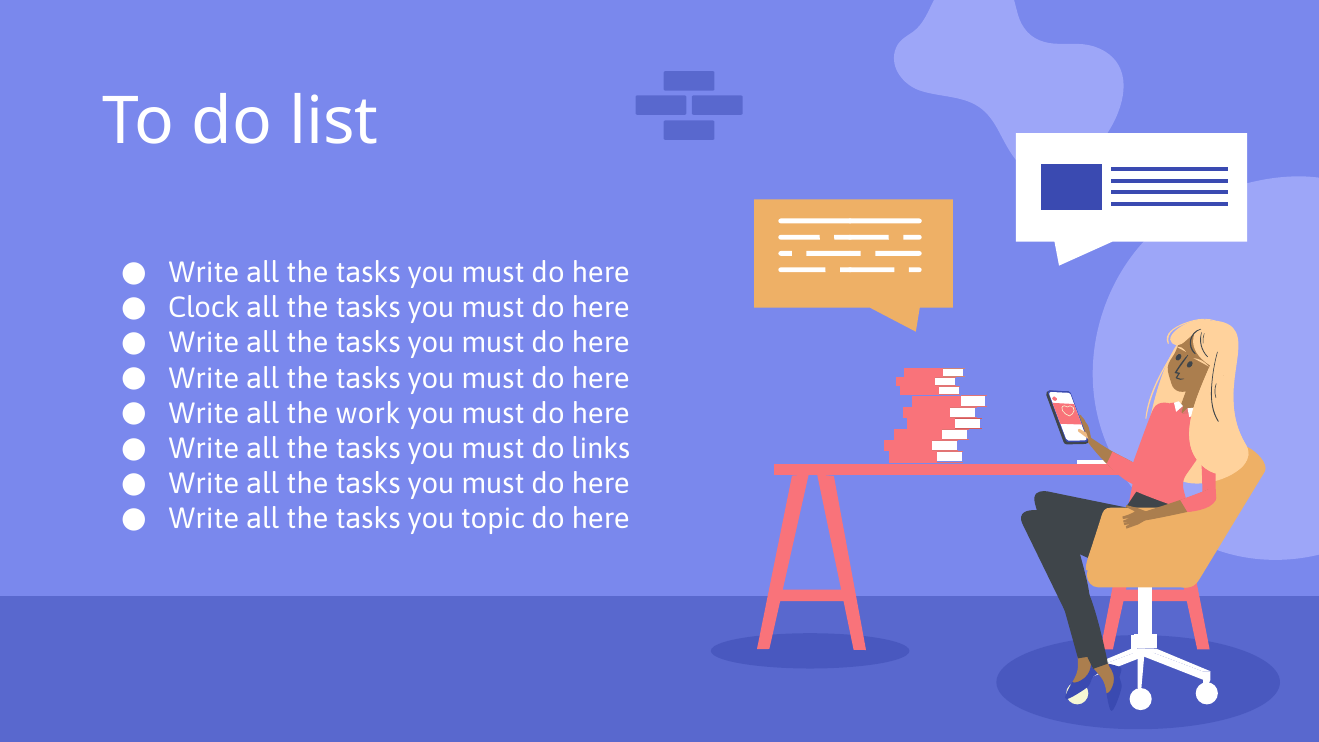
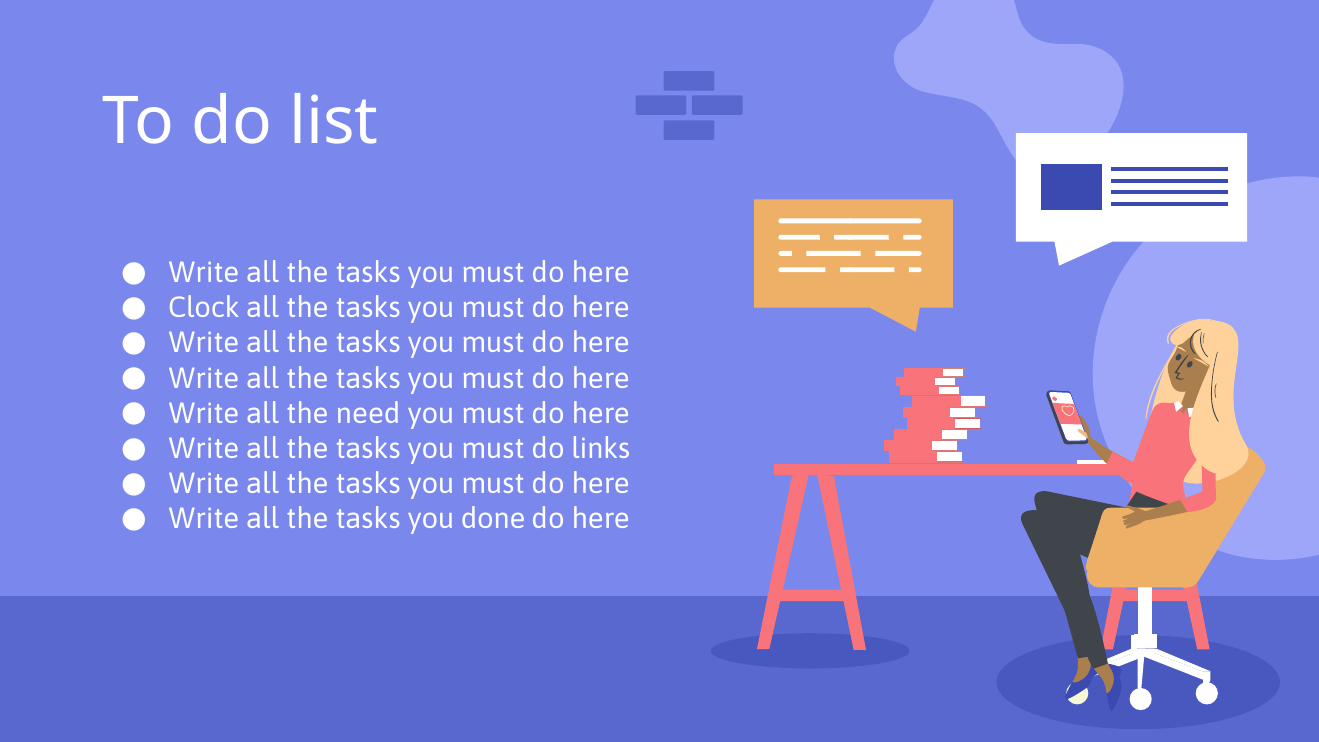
work: work -> need
topic: topic -> done
